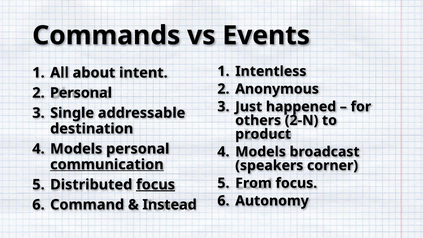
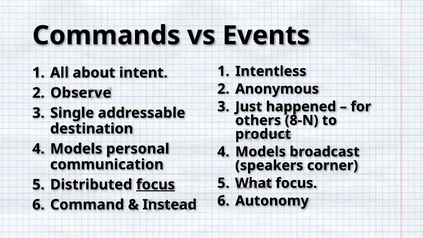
Personal at (81, 93): Personal -> Observe
2-N: 2-N -> 8-N
communication underline: present -> none
From: From -> What
